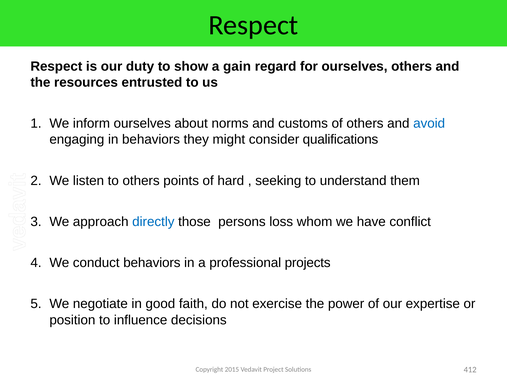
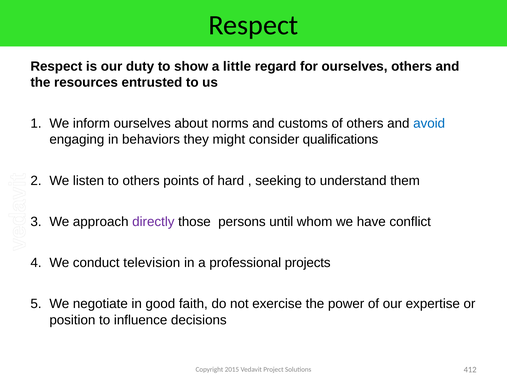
gain: gain -> little
directly colour: blue -> purple
loss: loss -> until
conduct behaviors: behaviors -> television
